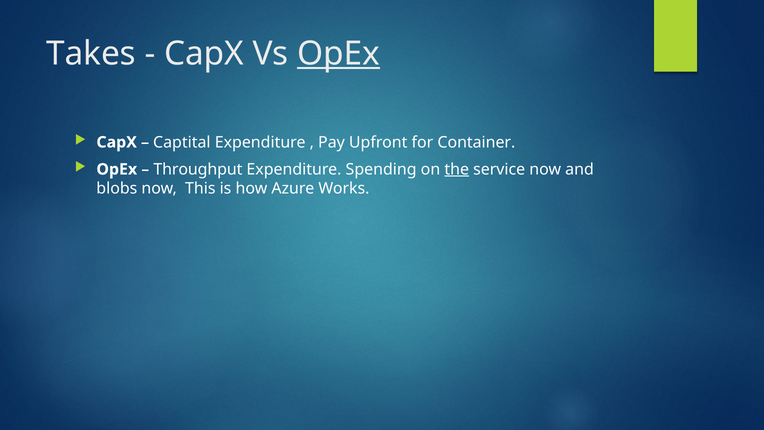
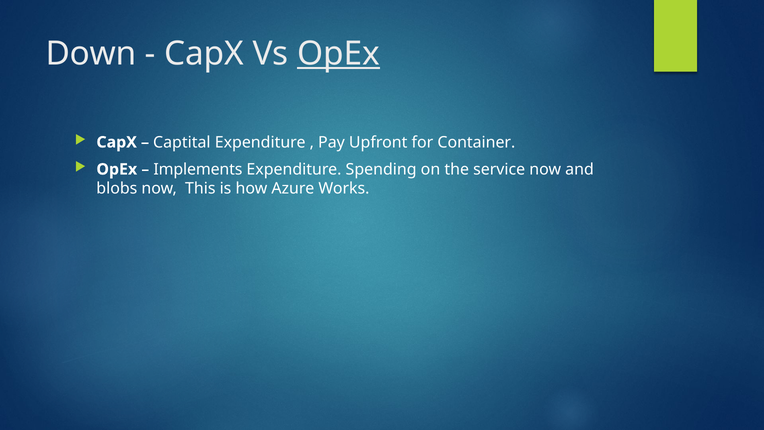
Takes: Takes -> Down
Throughput: Throughput -> Implements
the underline: present -> none
